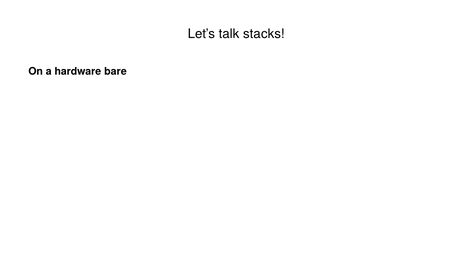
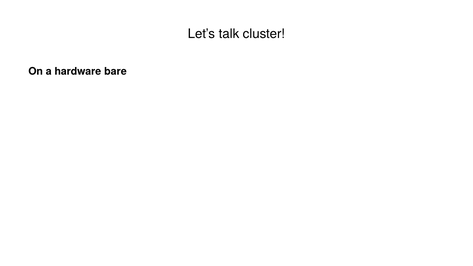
stacks: stacks -> cluster
